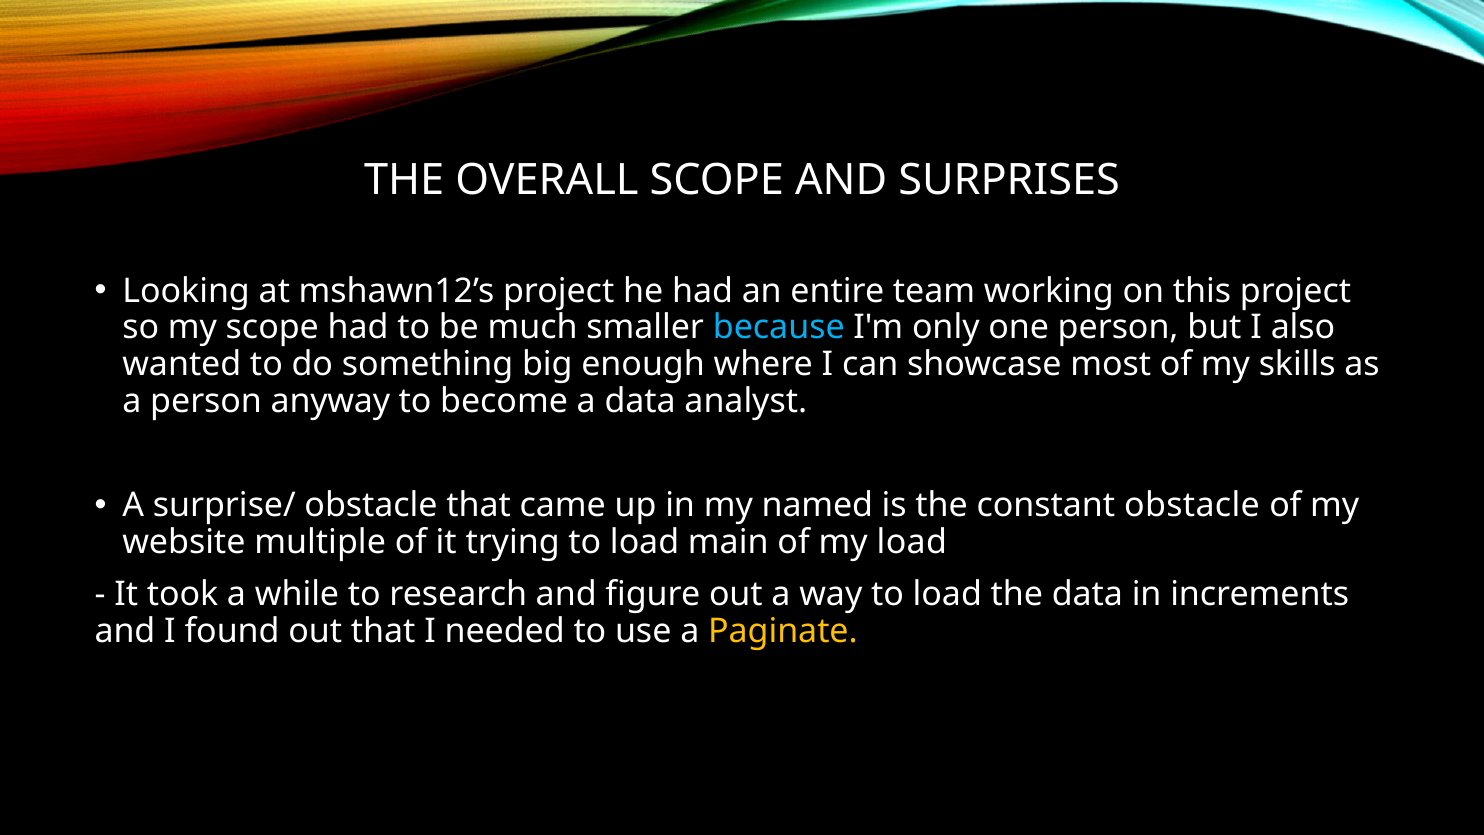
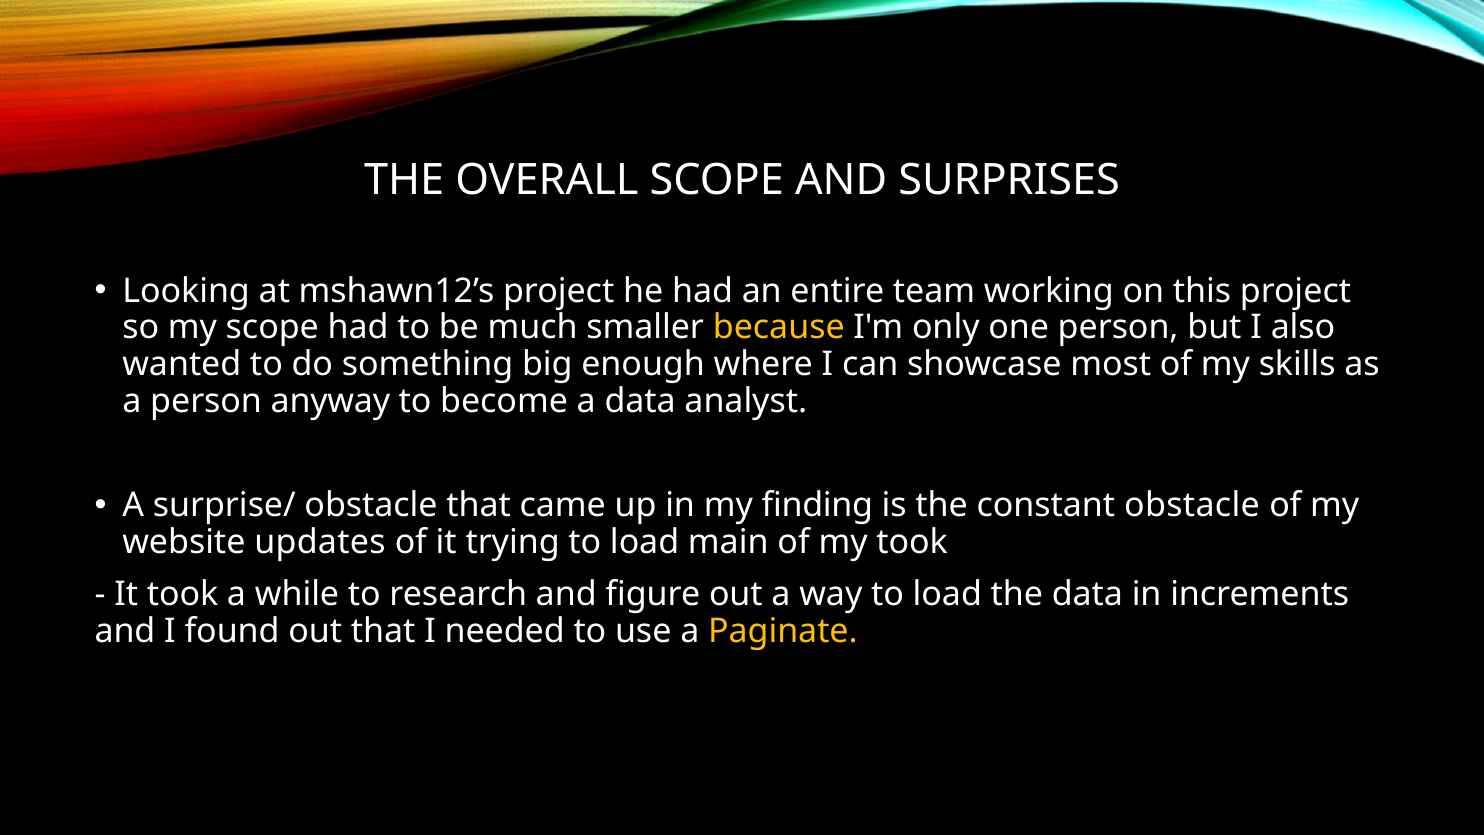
because colour: light blue -> yellow
named: named -> finding
multiple: multiple -> updates
my load: load -> took
